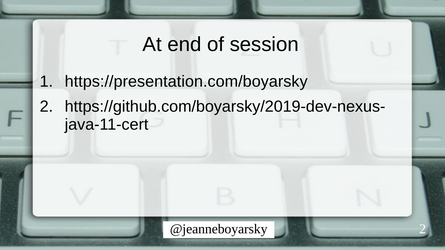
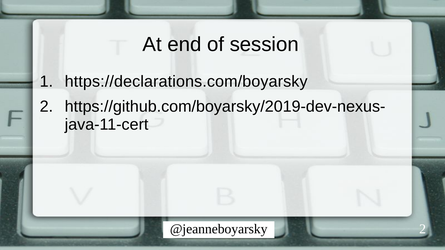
https://presentation.com/boyarsky: https://presentation.com/boyarsky -> https://declarations.com/boyarsky
